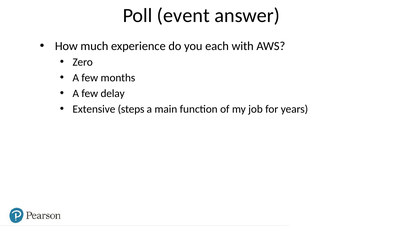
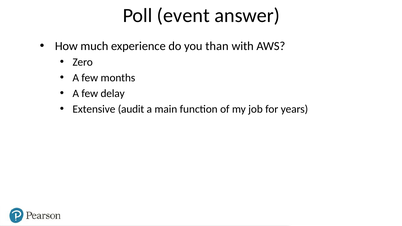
each: each -> than
steps: steps -> audit
